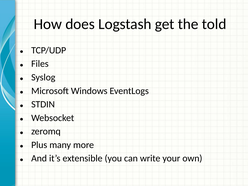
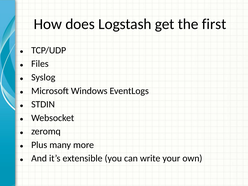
told: told -> first
